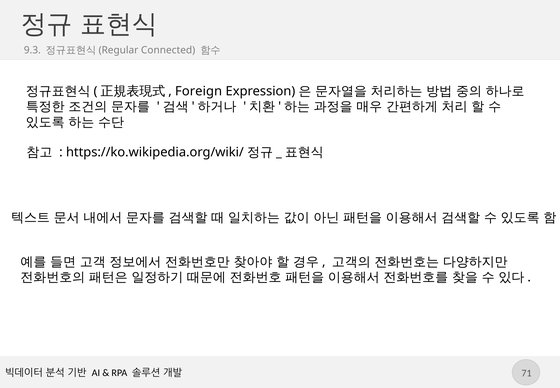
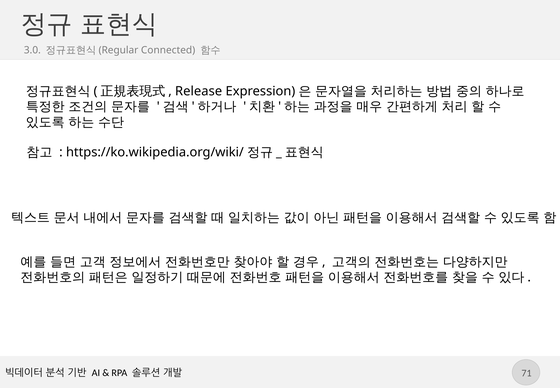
9.3: 9.3 -> 3.0
Foreign: Foreign -> Release
